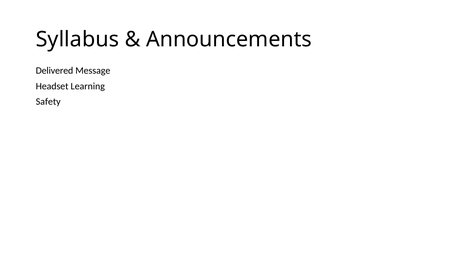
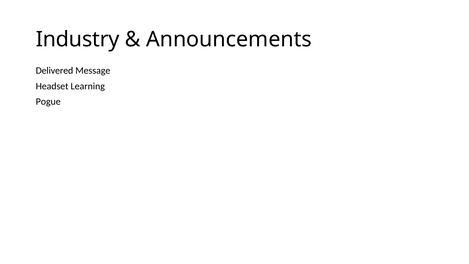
Syllabus: Syllabus -> Industry
Safety: Safety -> Pogue
